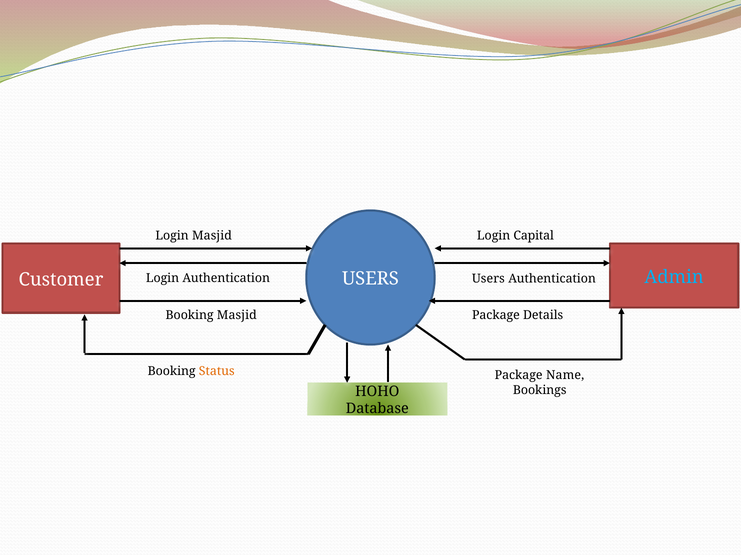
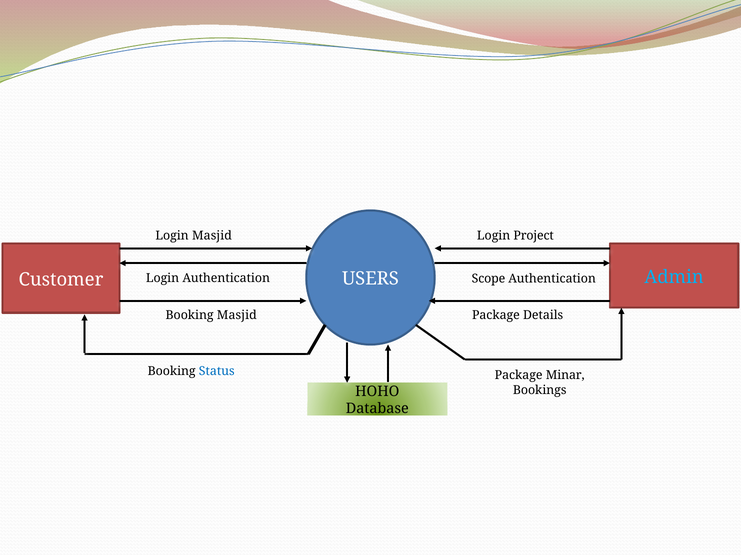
Capital: Capital -> Project
Authentication Users: Users -> Scope
Status colour: orange -> blue
Name: Name -> Minar
